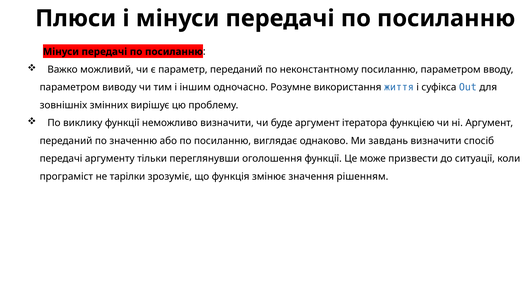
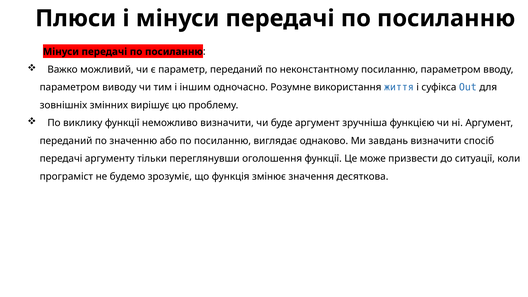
ітератора: ітератора -> зручніша
тарілки: тарілки -> будемо
рішенням: рішенням -> десяткова
